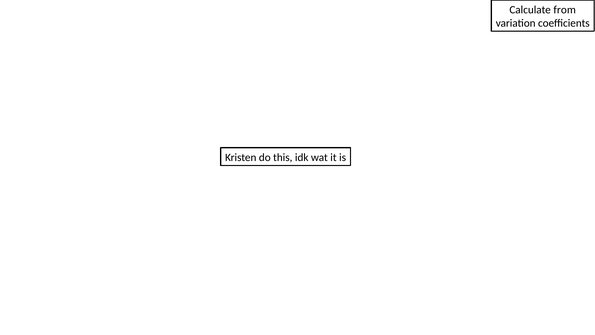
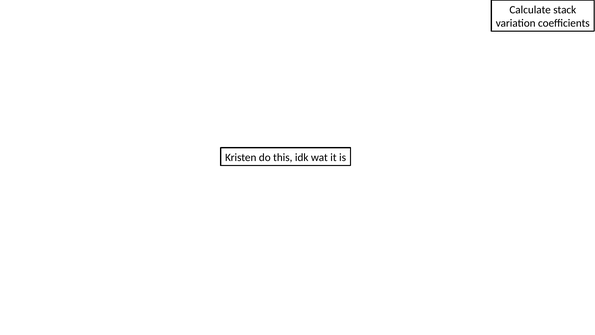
from: from -> stack
